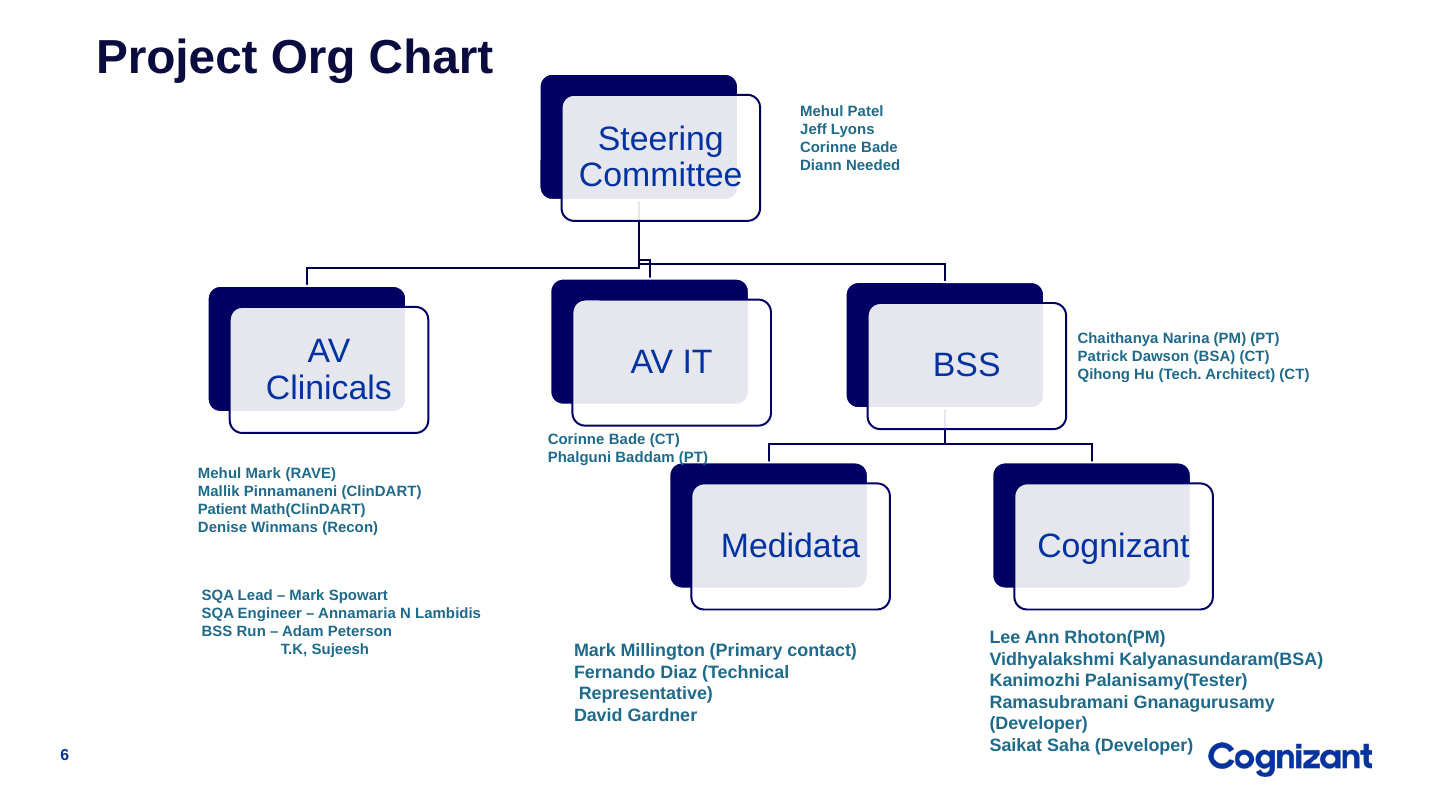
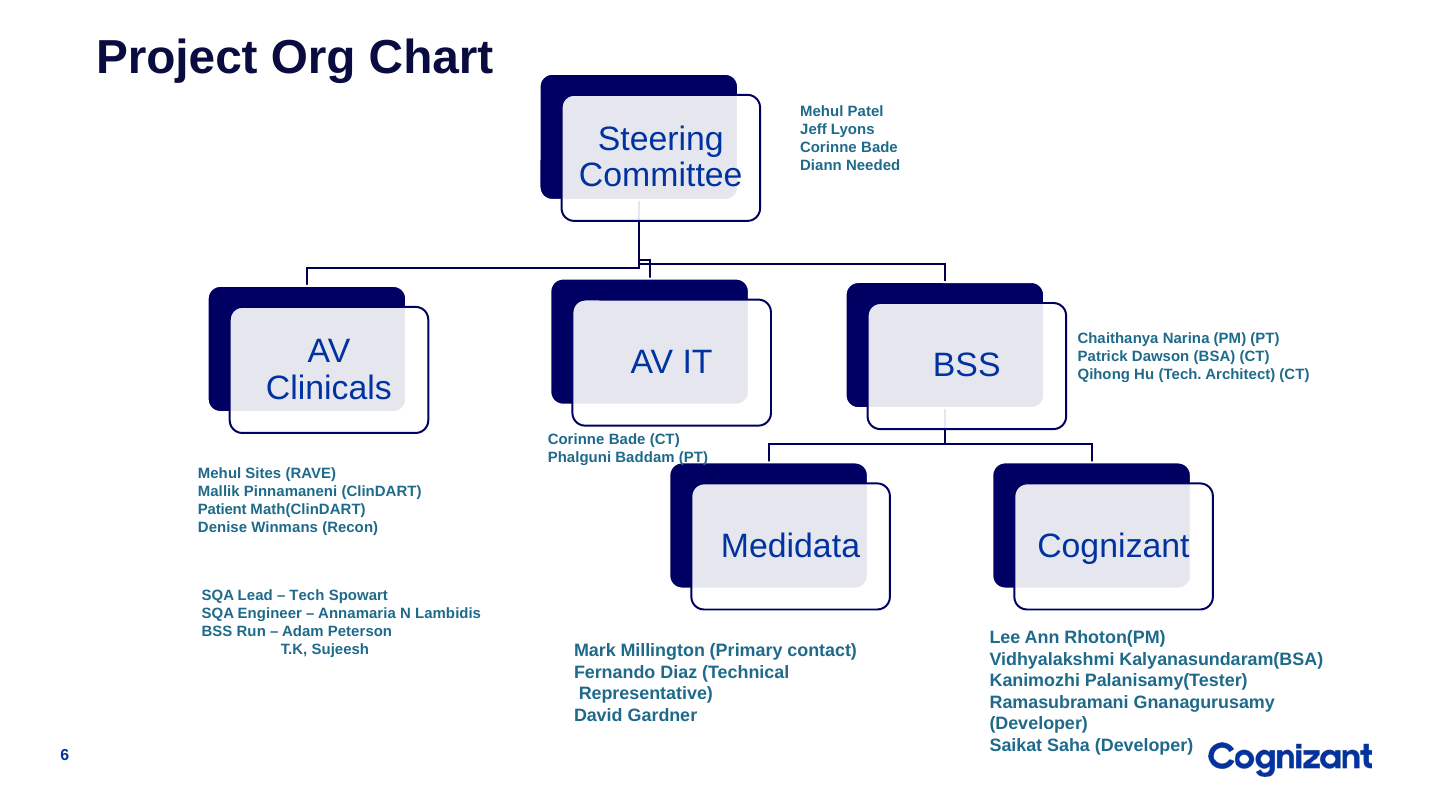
Mehul Mark: Mark -> Sites
Mark at (307, 596): Mark -> Tech
